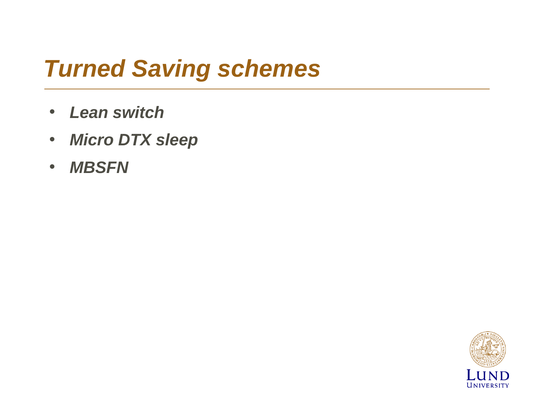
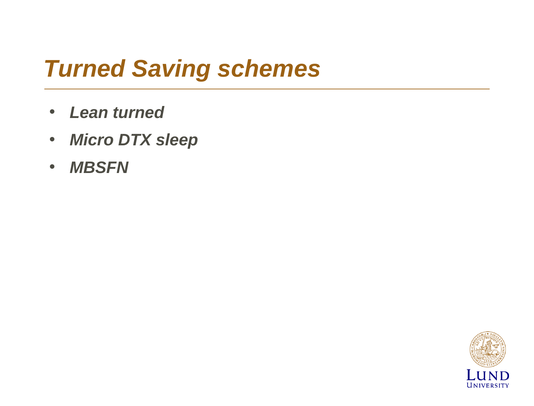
Lean switch: switch -> turned
